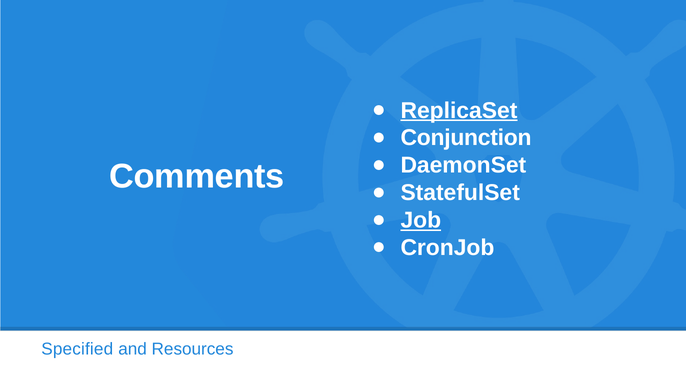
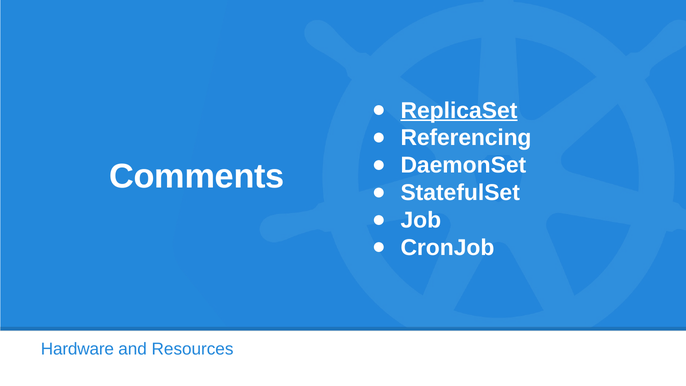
Conjunction: Conjunction -> Referencing
Job underline: present -> none
Specified: Specified -> Hardware
